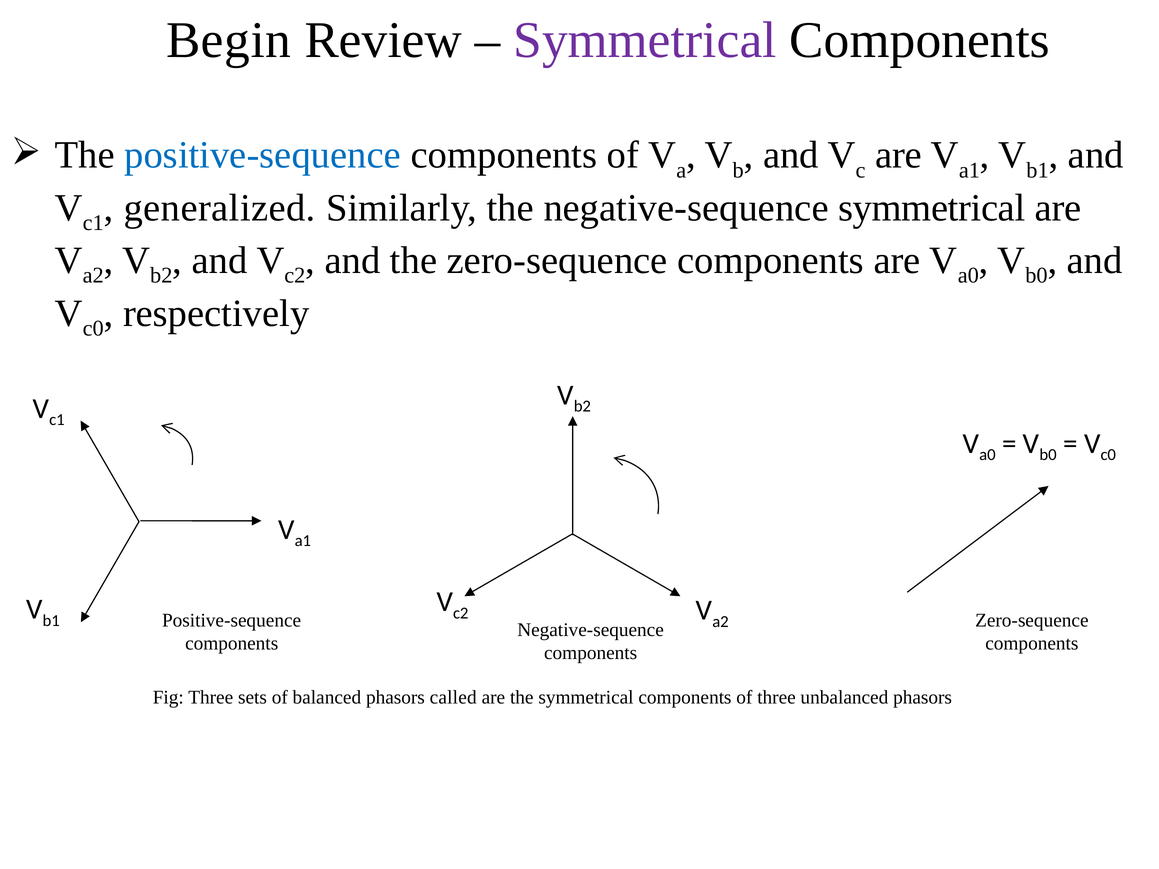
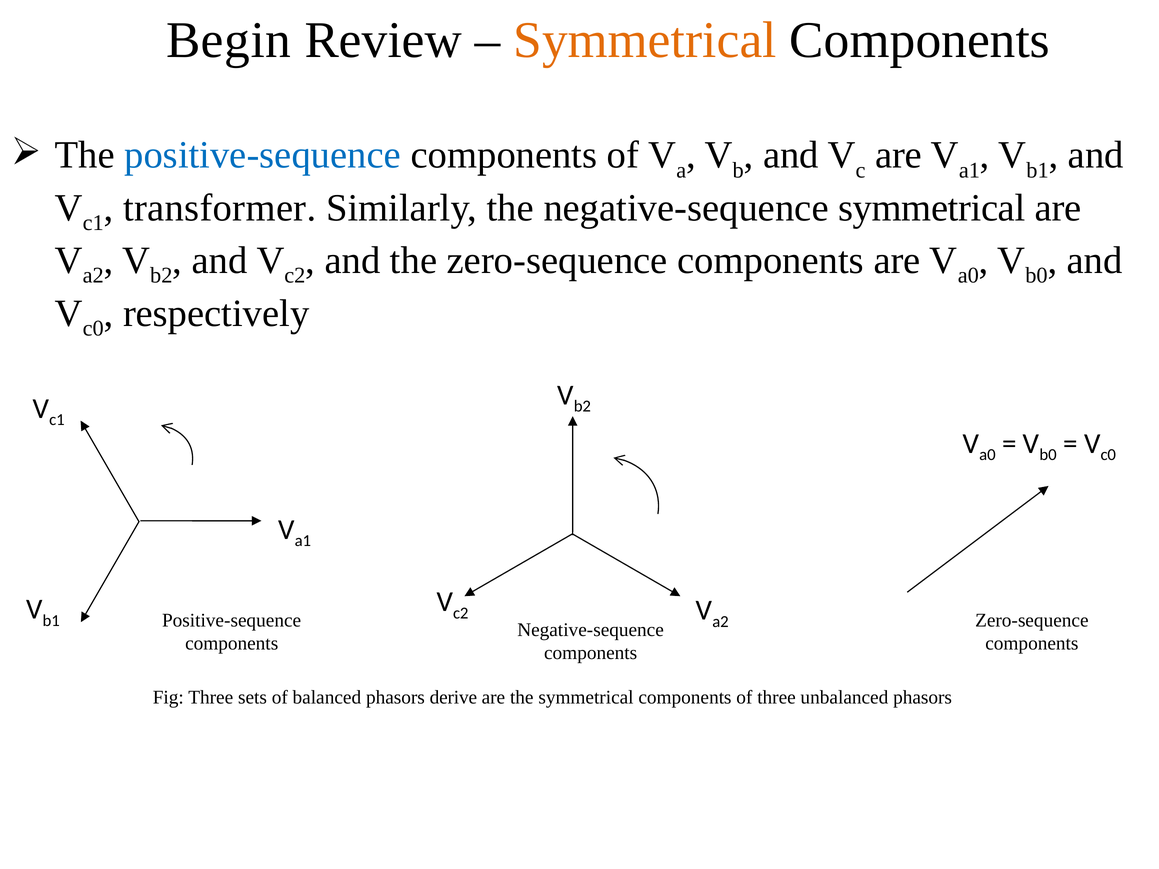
Symmetrical at (645, 40) colour: purple -> orange
generalized: generalized -> transformer
called: called -> derive
